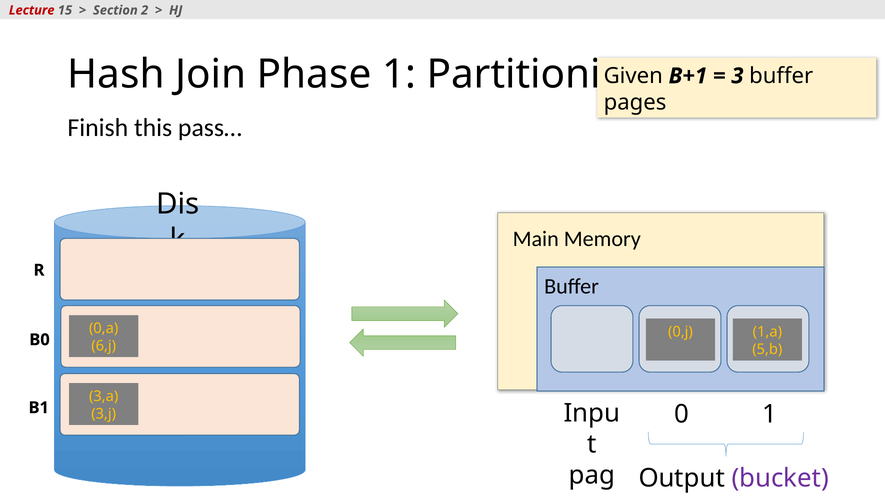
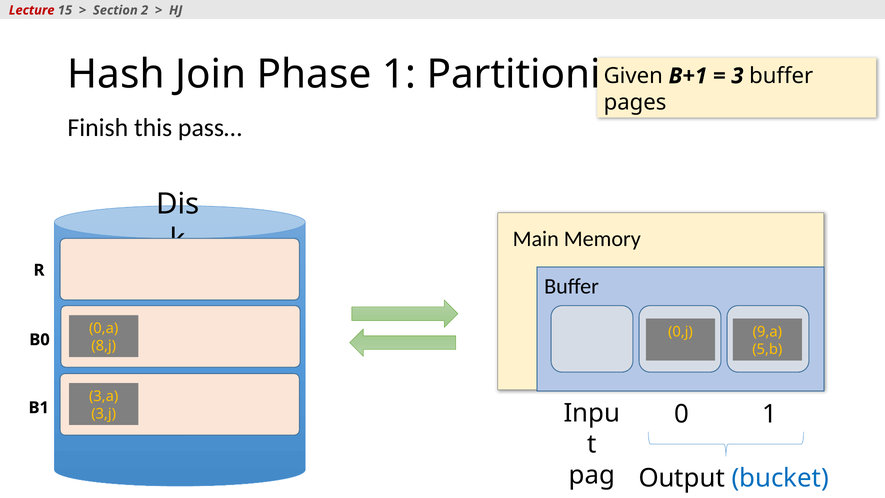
1,a: 1,a -> 9,a
6,j: 6,j -> 8,j
bucket colour: purple -> blue
